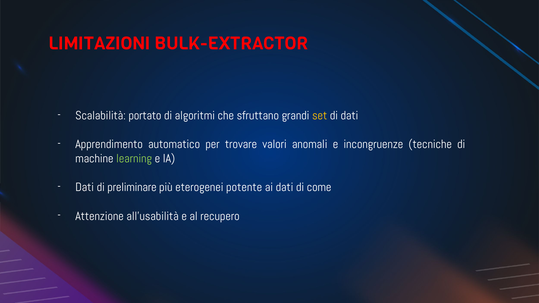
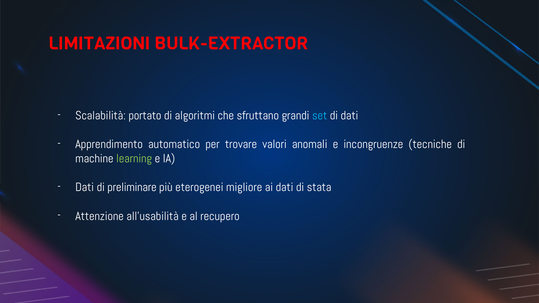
set colour: yellow -> light blue
potente: potente -> migliore
come: come -> stata
